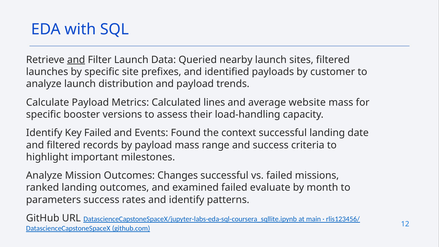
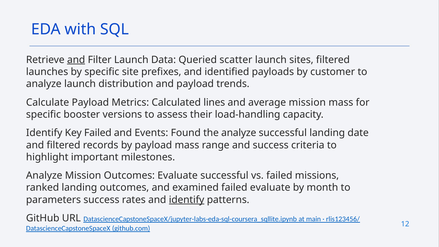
nearby: nearby -> scatter
average website: website -> mission
the context: context -> analyze
Outcomes Changes: Changes -> Evaluate
identify at (187, 200) underline: none -> present
